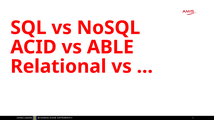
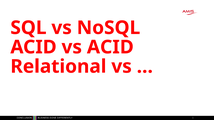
vs ABLE: ABLE -> ACID
